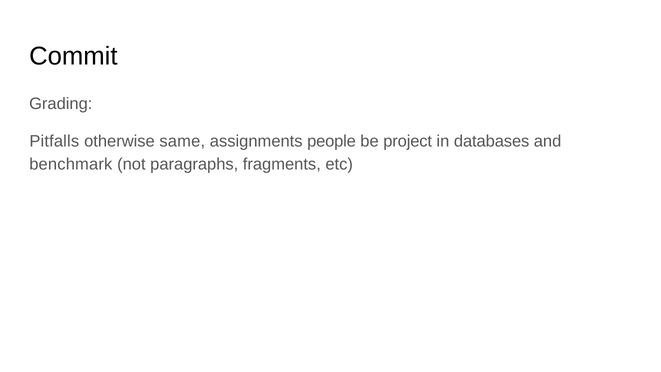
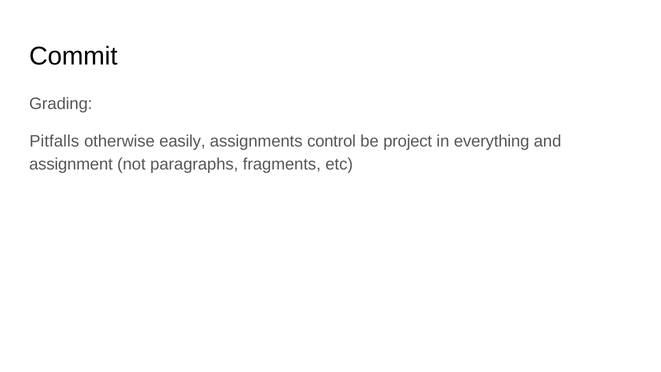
same: same -> easily
people: people -> control
databases: databases -> everything
benchmark: benchmark -> assignment
